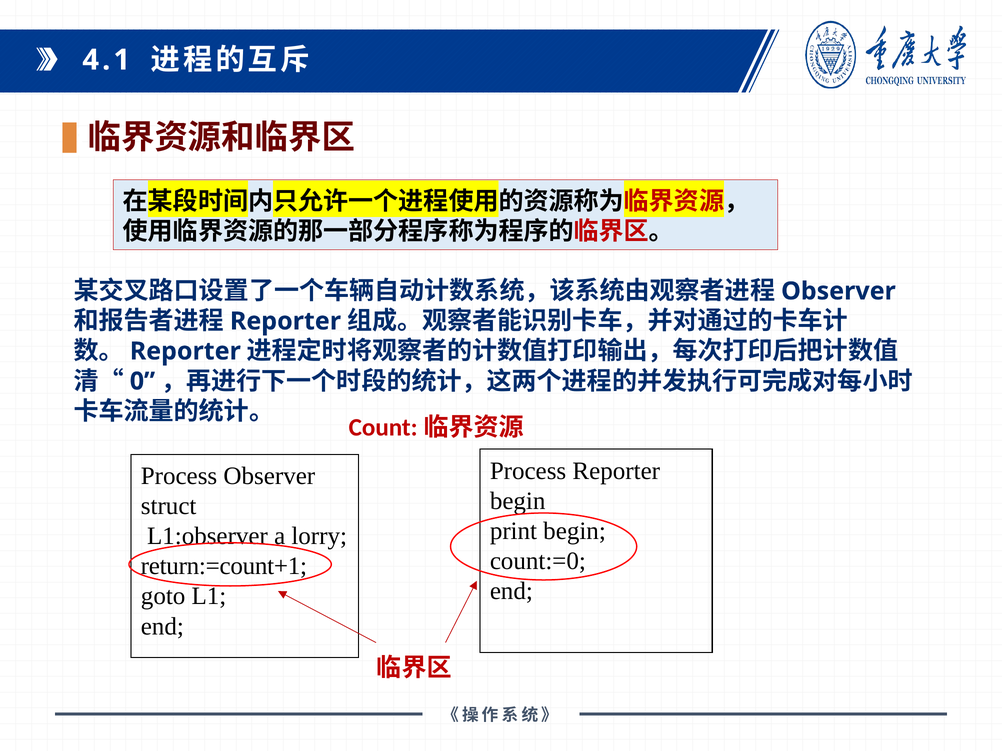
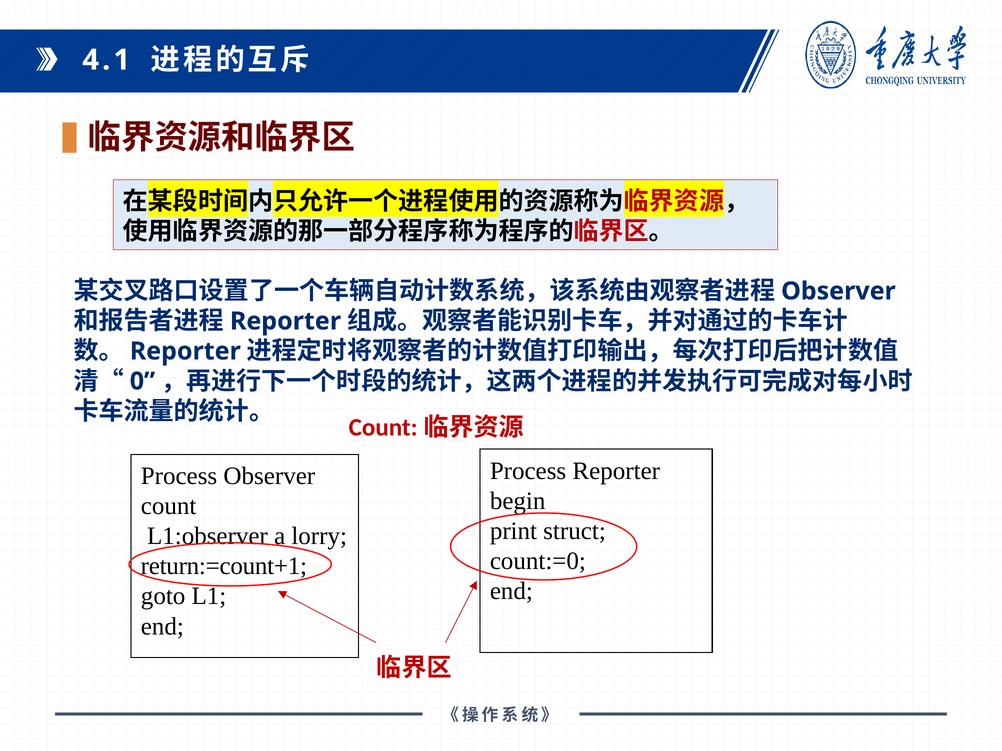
struct: struct -> count
print begin: begin -> struct
